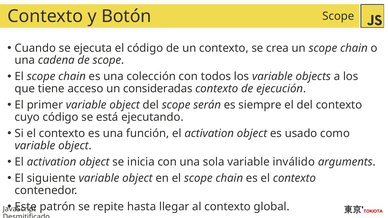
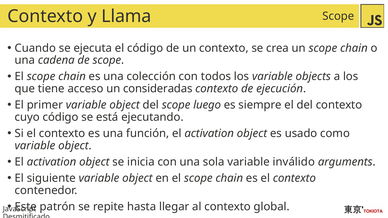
Botón: Botón -> Llama
serán: serán -> luego
